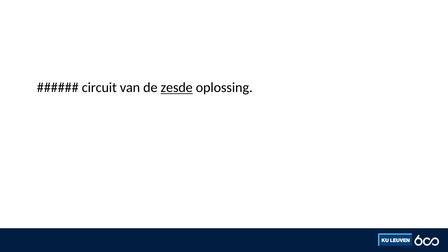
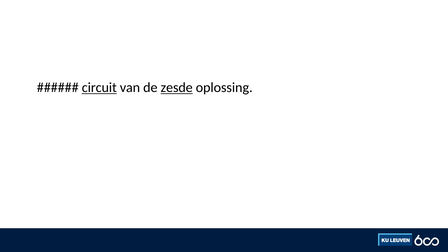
circuit underline: none -> present
